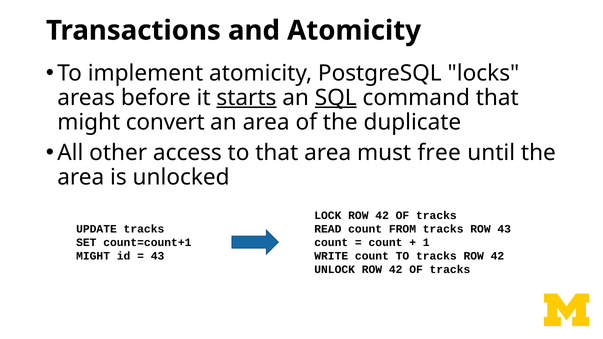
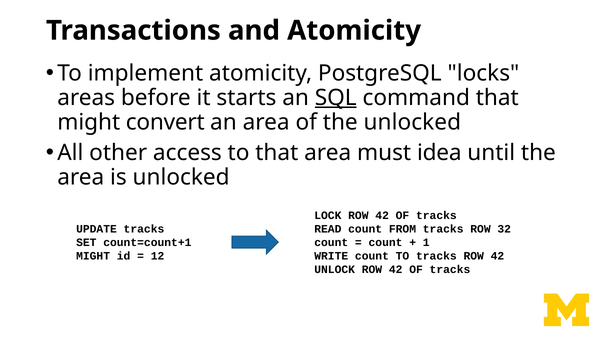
starts underline: present -> none
the duplicate: duplicate -> unlocked
free: free -> idea
ROW 43: 43 -> 32
43 at (158, 256): 43 -> 12
